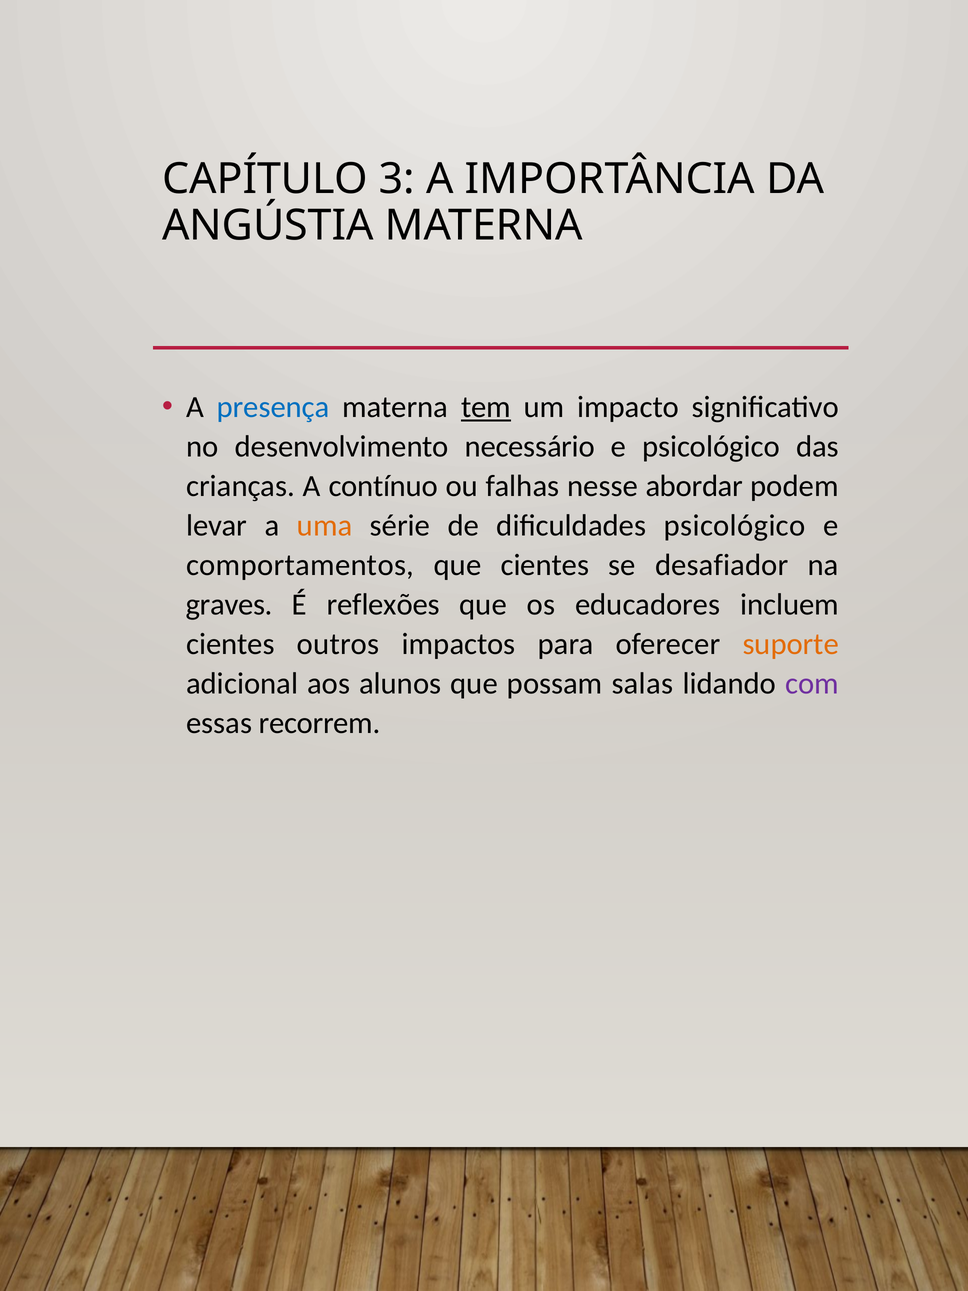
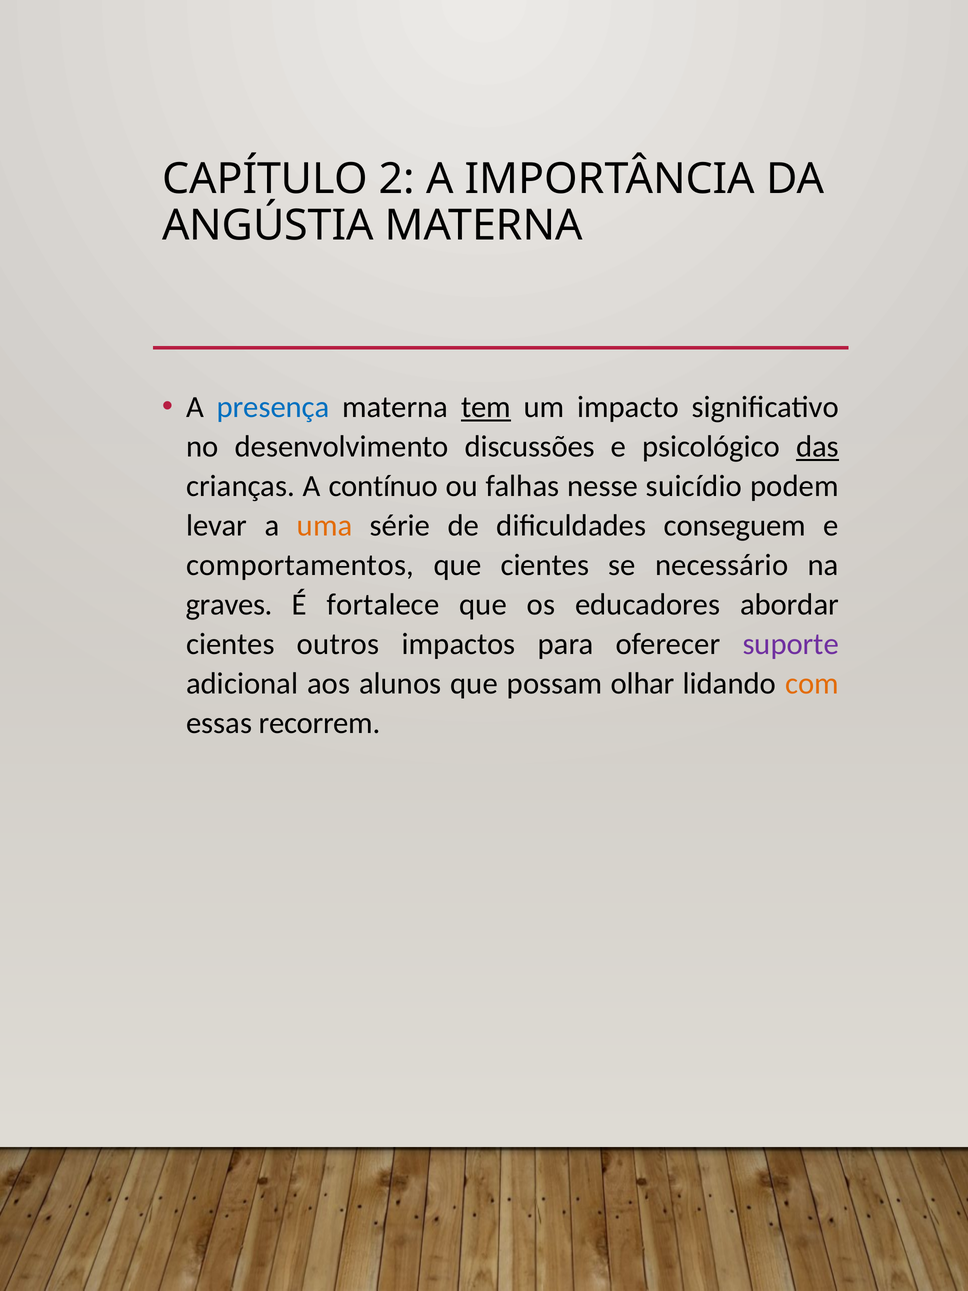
3: 3 -> 2
necessário: necessário -> discussões
das underline: none -> present
abordar: abordar -> suicídio
dificuldades psicológico: psicológico -> conseguem
desafiador: desafiador -> necessário
reflexões: reflexões -> fortalece
incluem: incluem -> abordar
suporte colour: orange -> purple
salas: salas -> olhar
com colour: purple -> orange
